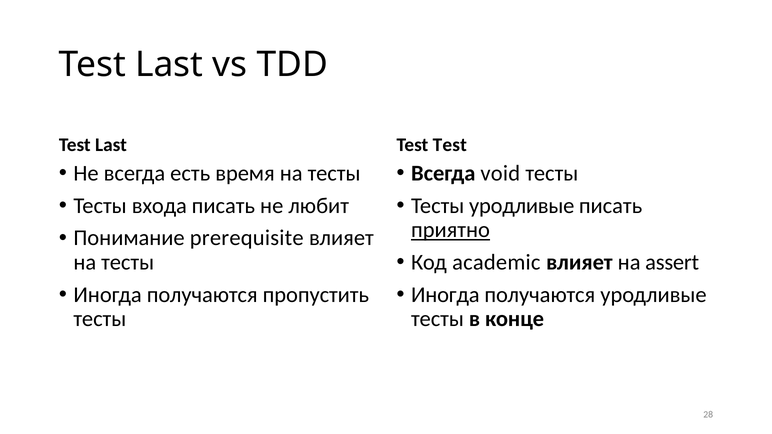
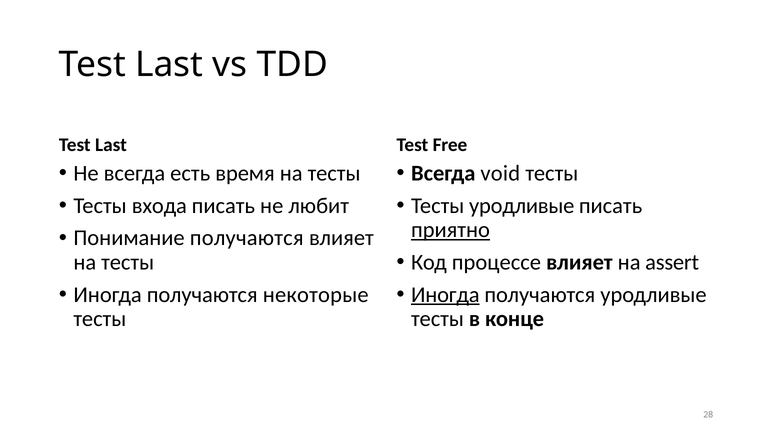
Test Test: Test -> Free
Понимание prerequisite: prerequisite -> получаются
academic: academic -> процессе
пропустить: пропустить -> некоторые
Иногда at (445, 295) underline: none -> present
